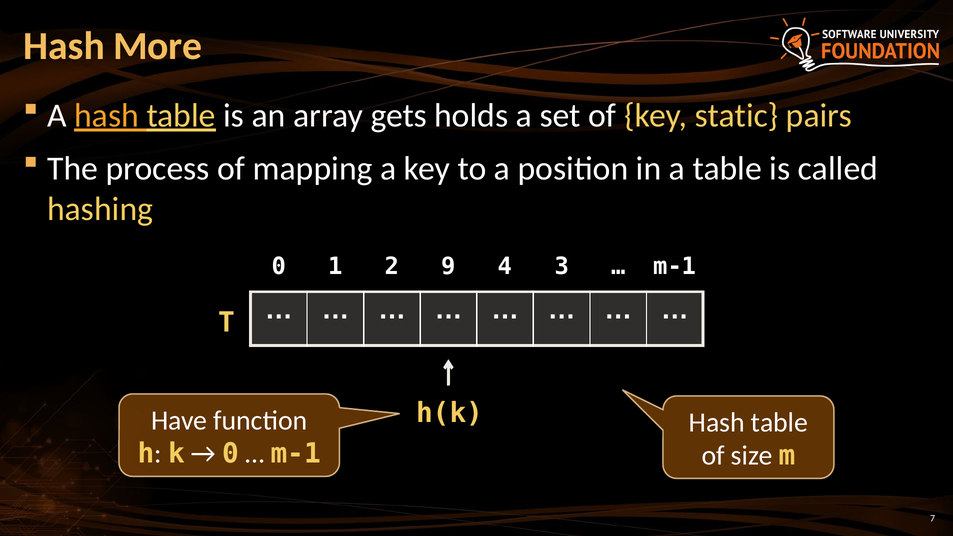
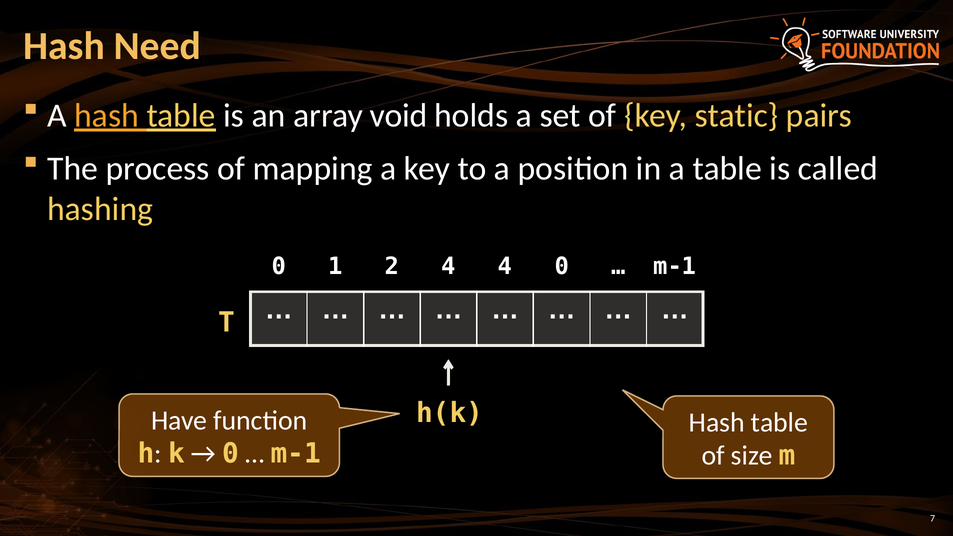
More: More -> Need
gets: gets -> void
2 9: 9 -> 4
4 3: 3 -> 0
